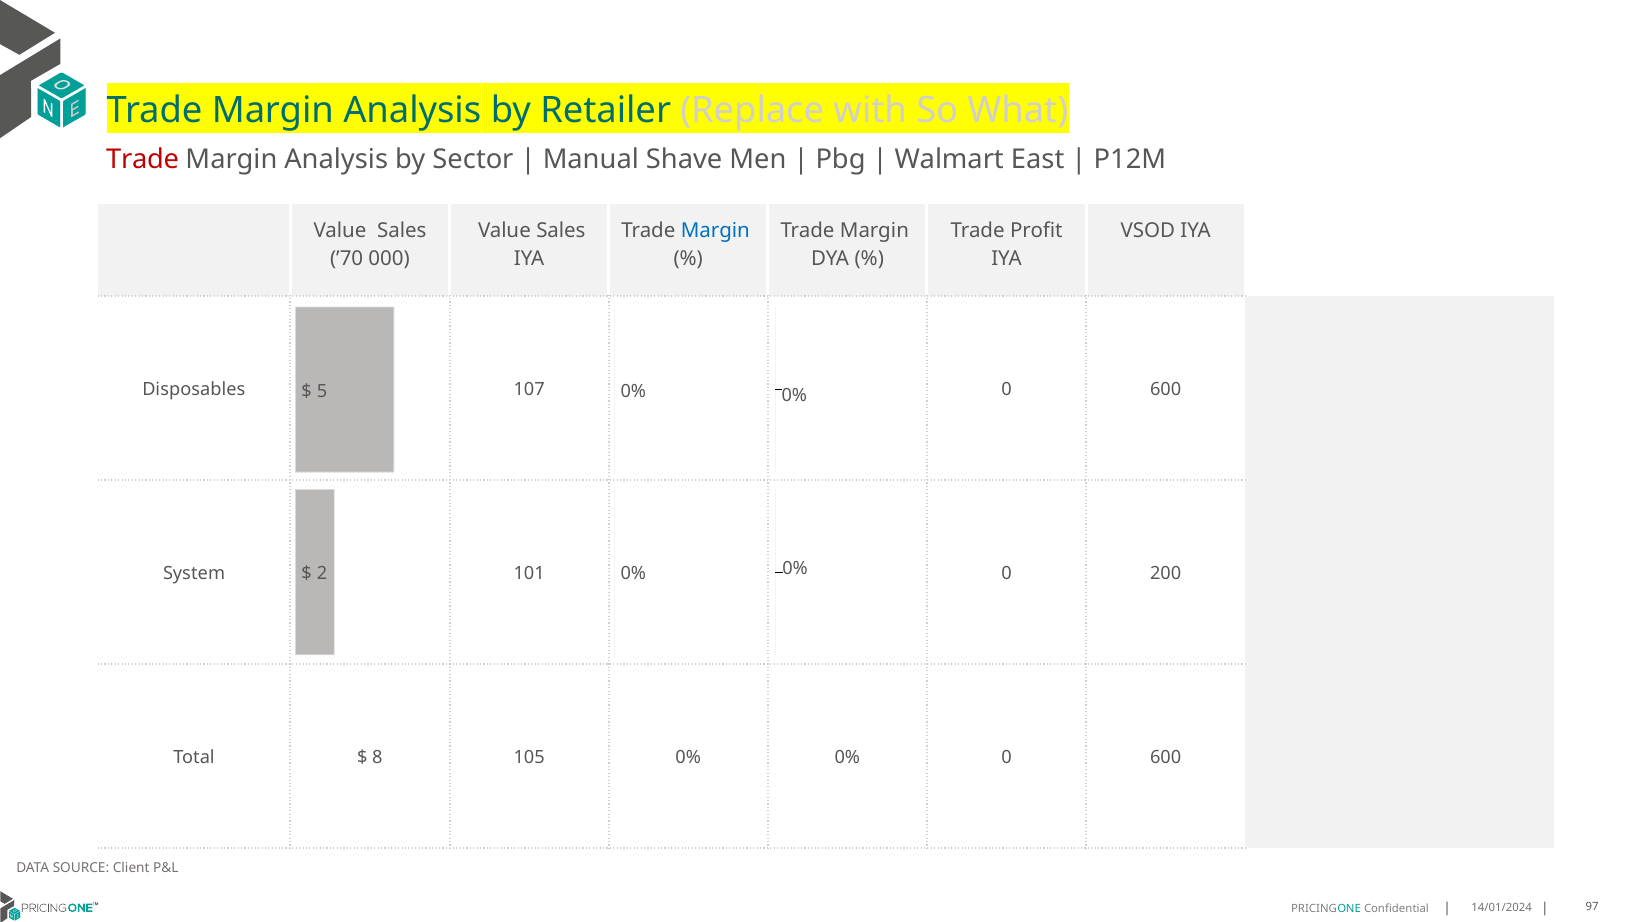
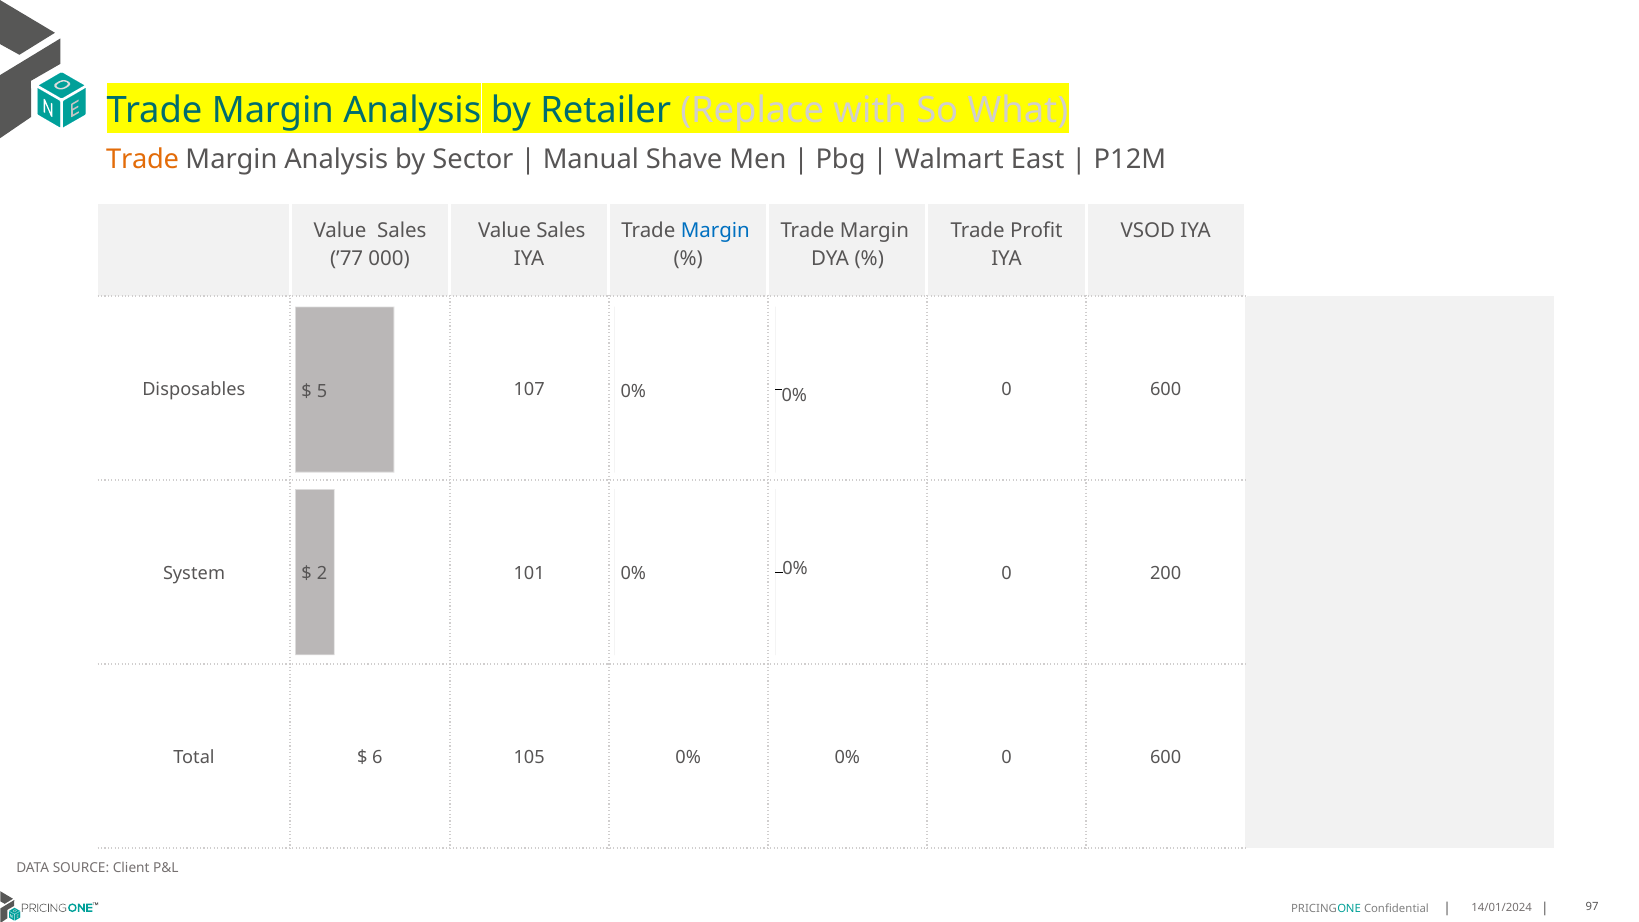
Trade at (143, 160) colour: red -> orange
’70: ’70 -> ’77
8: 8 -> 6
